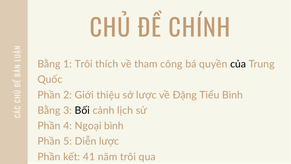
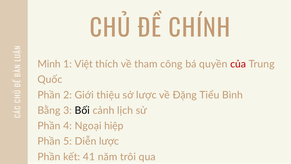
Bằng at (49, 64): Bằng -> Minh
1 Trôi: Trôi -> Việt
của colour: black -> red
Ngoại bình: bình -> hiệp
